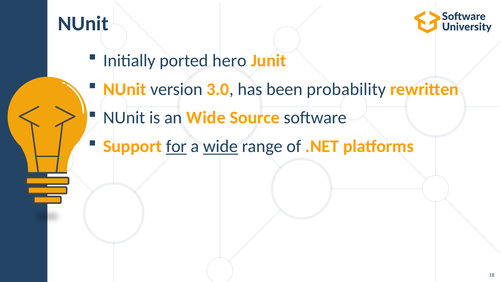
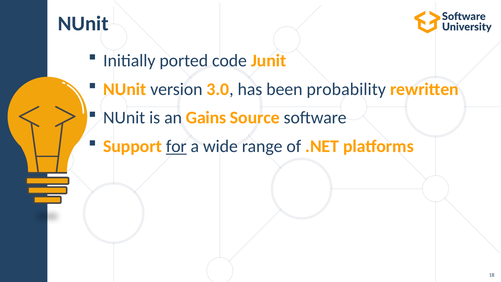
hero: hero -> code
an Wide: Wide -> Gains
wide at (220, 146) underline: present -> none
